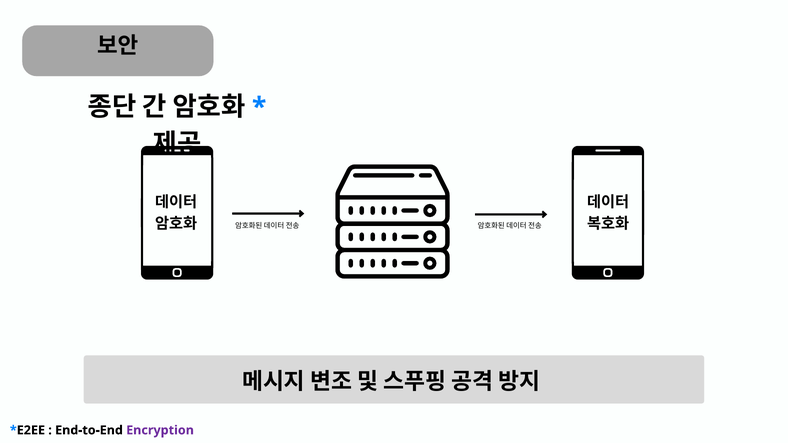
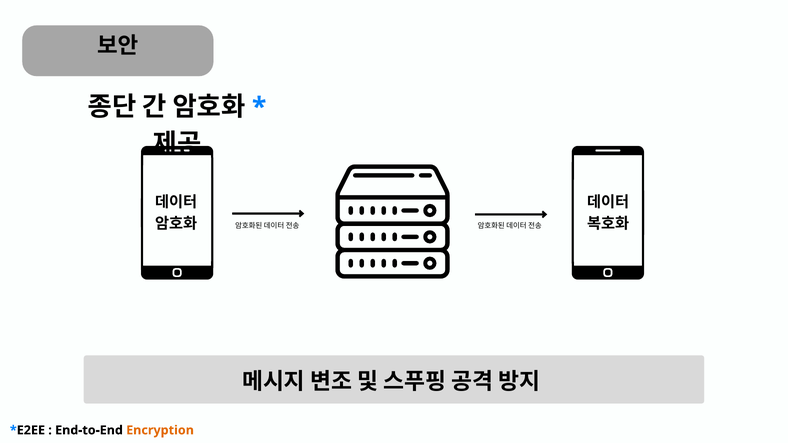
Encryption colour: purple -> orange
